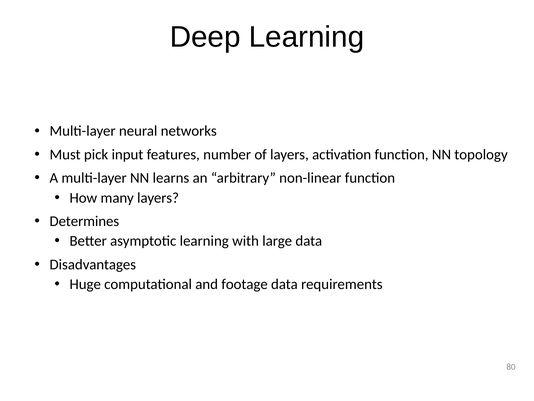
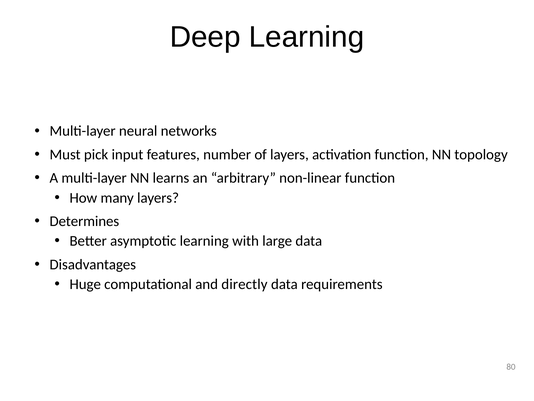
footage: footage -> directly
